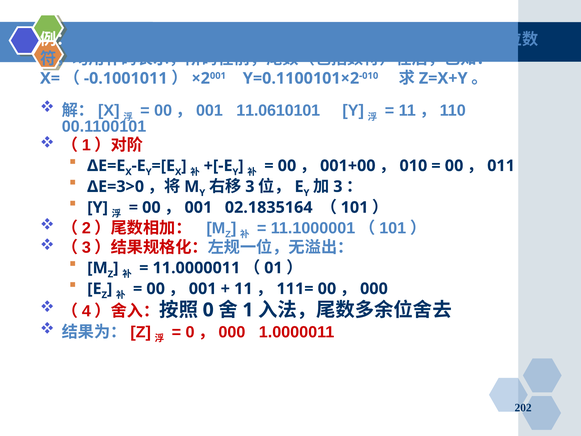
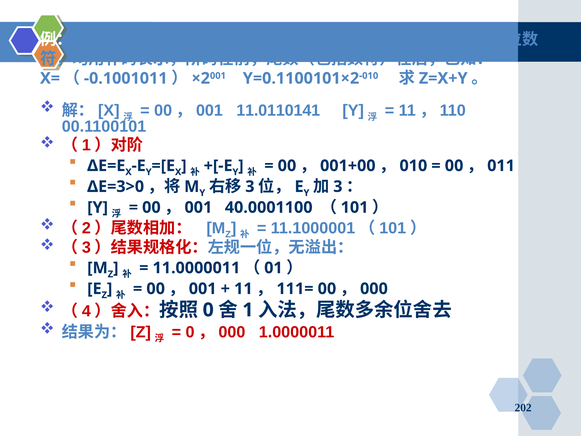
11.0610101: 11.0610101 -> 11.0110141
02.1835164: 02.1835164 -> 40.0001100
